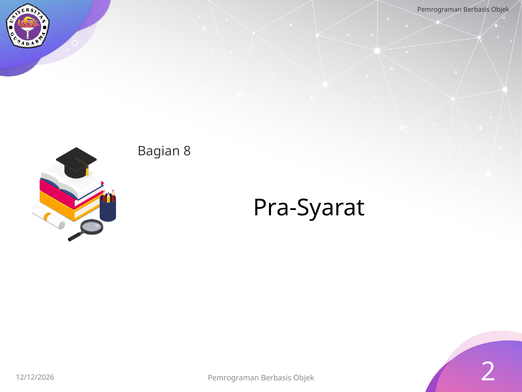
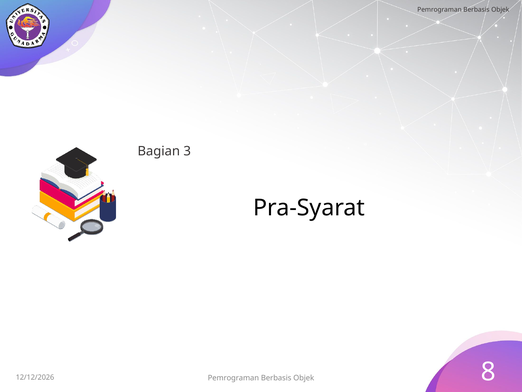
8: 8 -> 3
2: 2 -> 8
